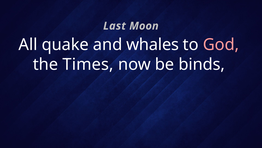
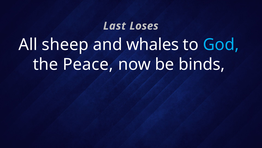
Moon: Moon -> Loses
quake: quake -> sheep
God colour: pink -> light blue
Times: Times -> Peace
